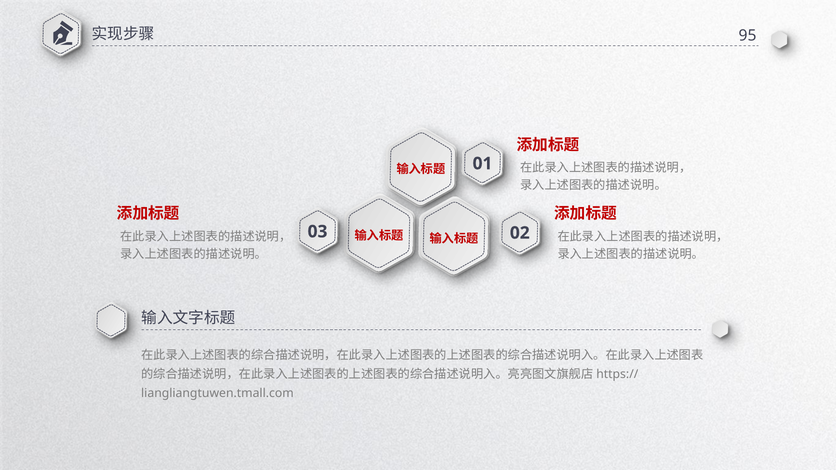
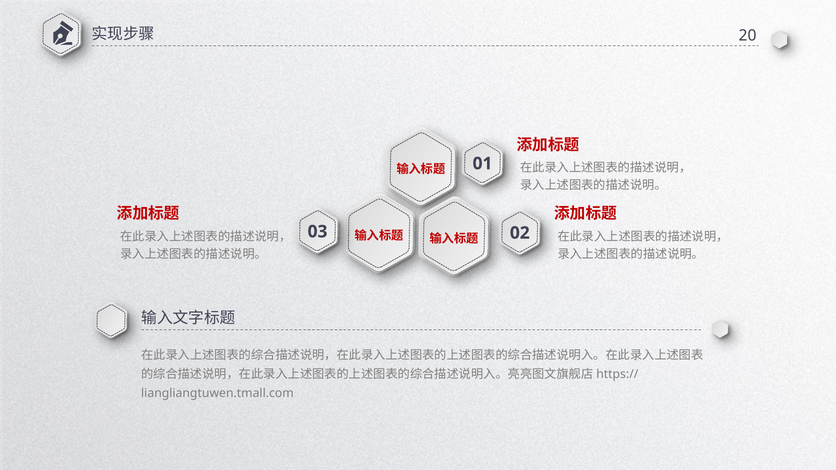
95: 95 -> 20
